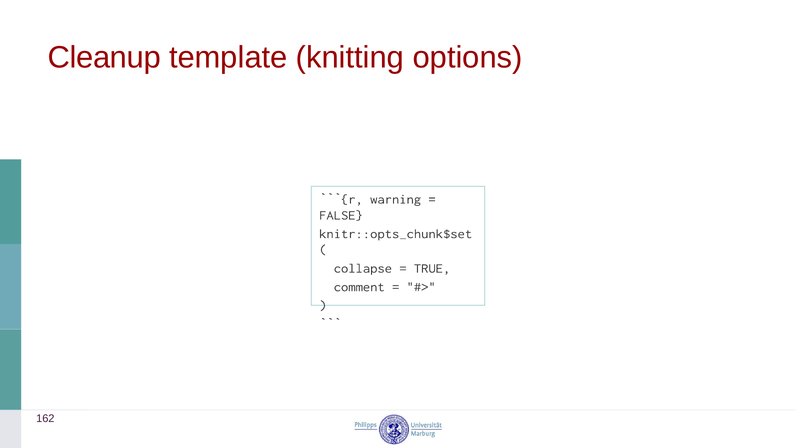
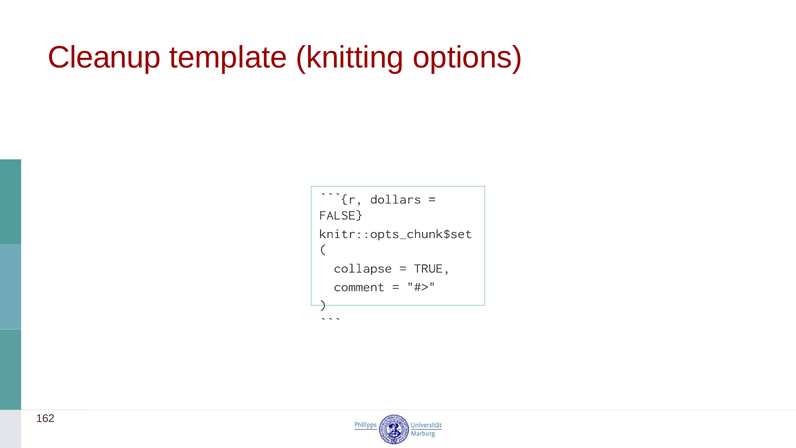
warning: warning -> dollars
